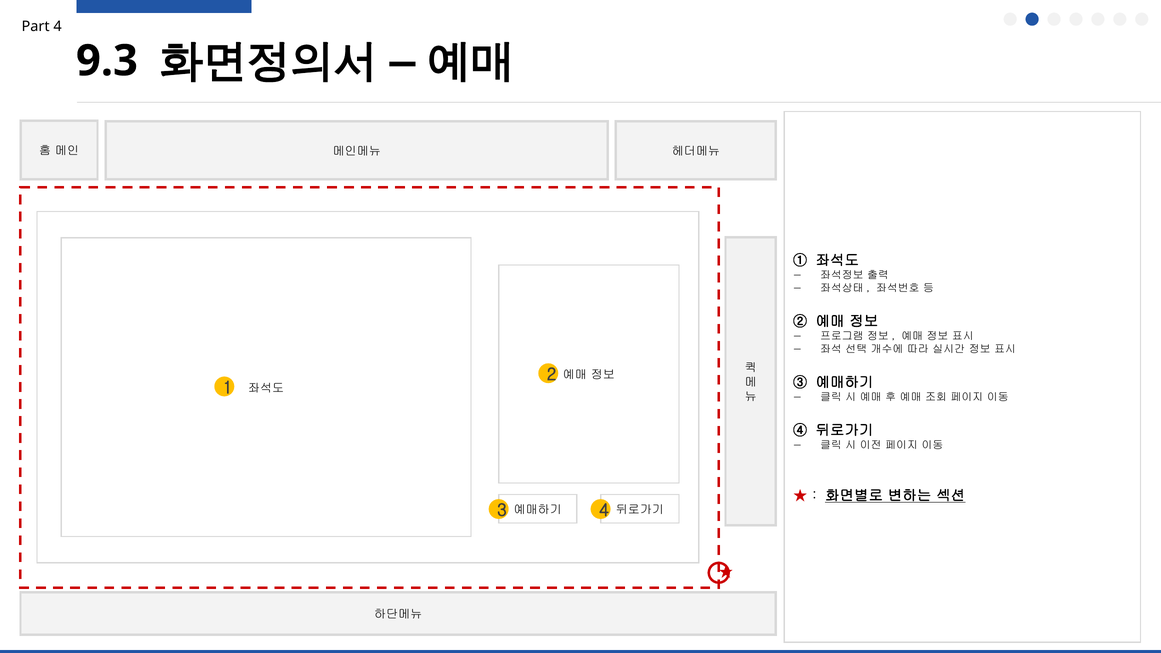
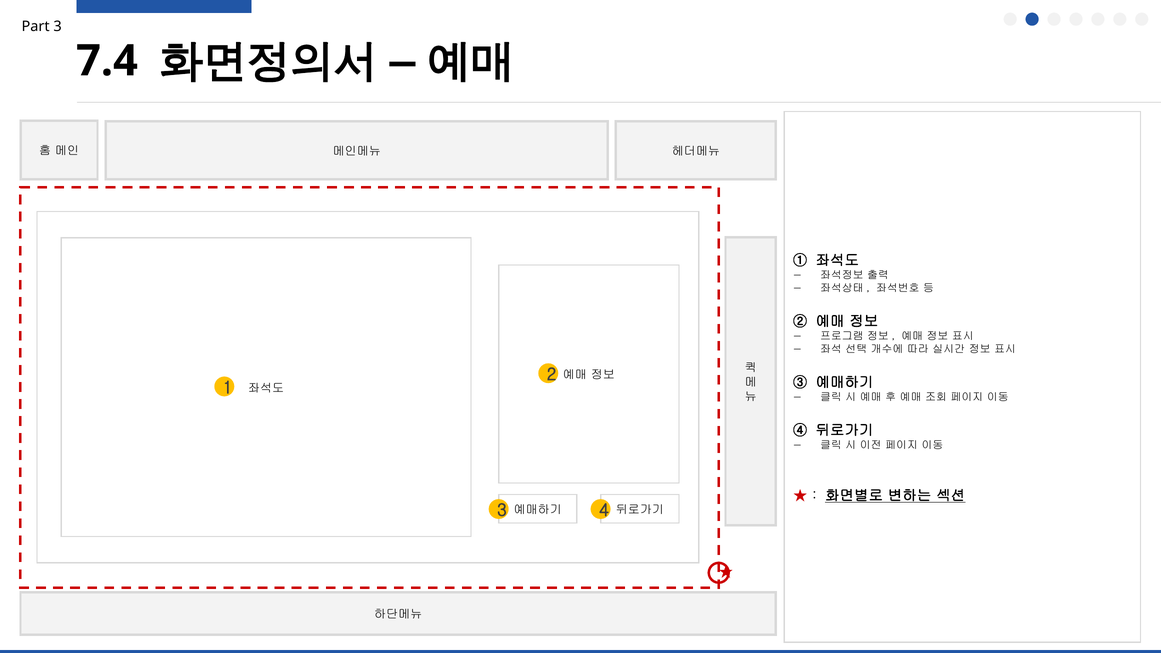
Part 4: 4 -> 3
9.3: 9.3 -> 7.4
